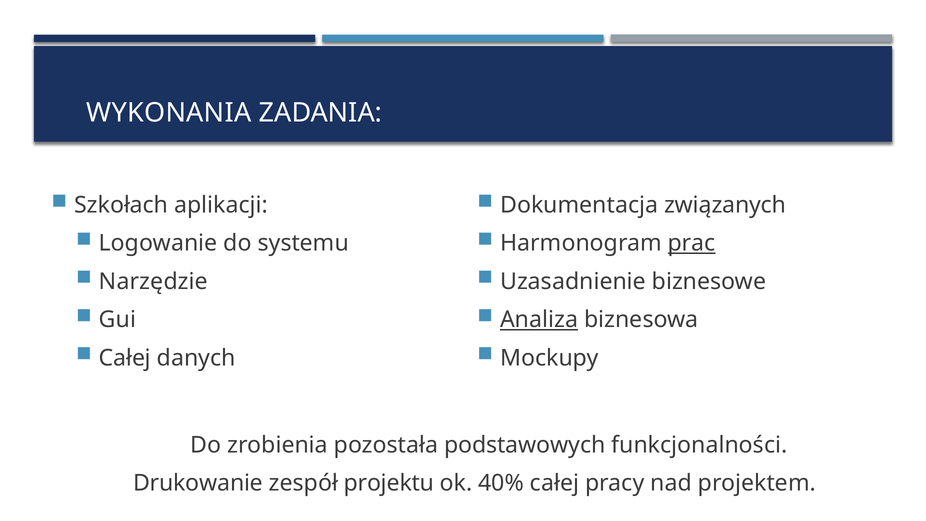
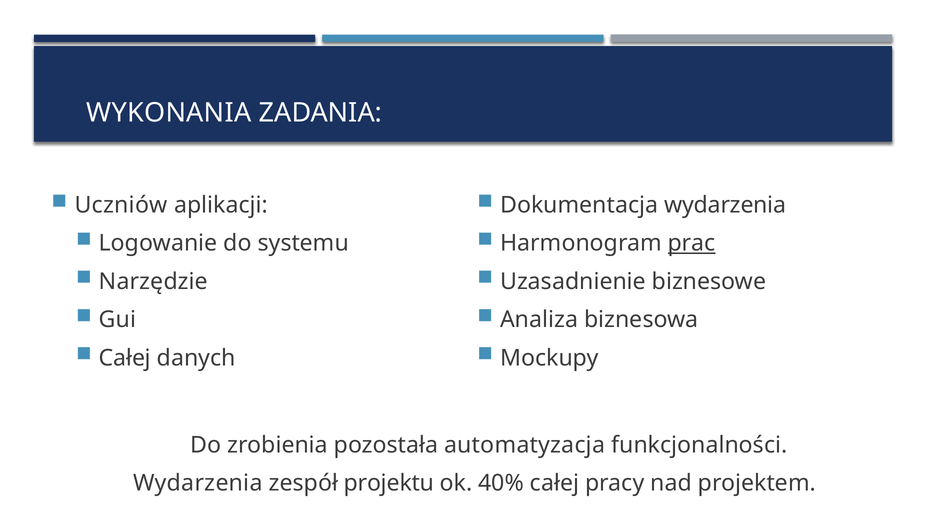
Szkołach: Szkołach -> Uczniów
Dokumentacja związanych: związanych -> wydarzenia
Analiza underline: present -> none
podstawowych: podstawowych -> automatyzacja
Drukowanie at (198, 483): Drukowanie -> Wydarzenia
